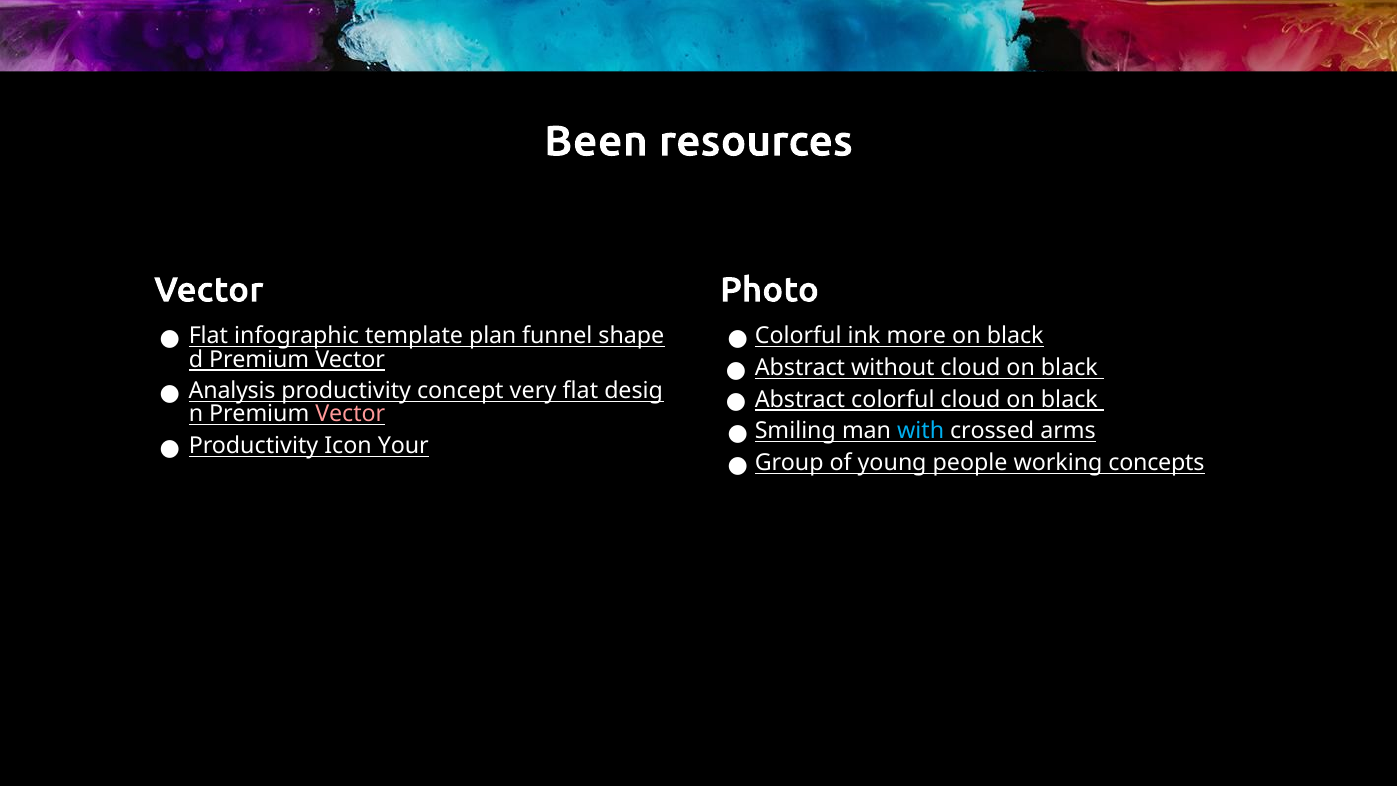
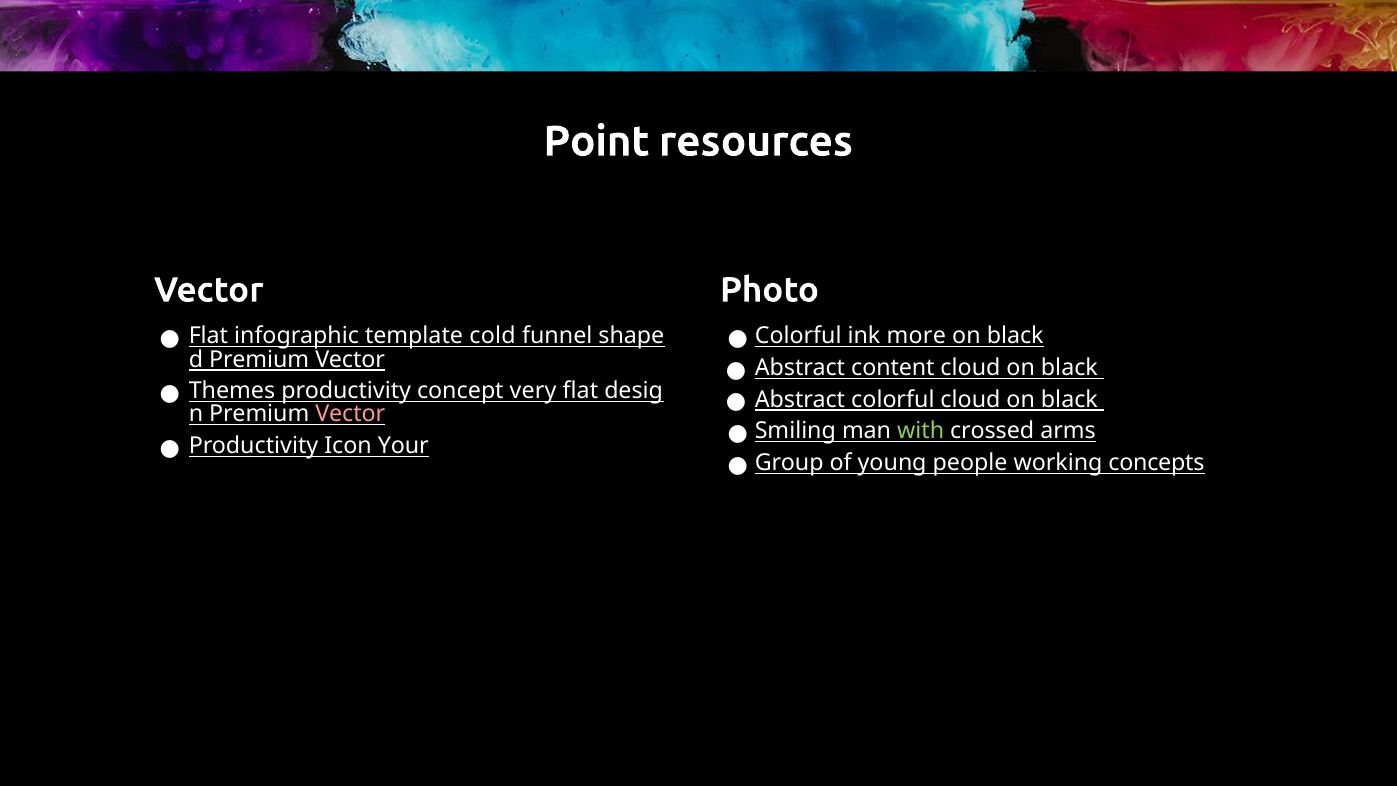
Been: Been -> Point
plan: plan -> cold
without: without -> content
Analysis: Analysis -> Themes
with colour: light blue -> light green
